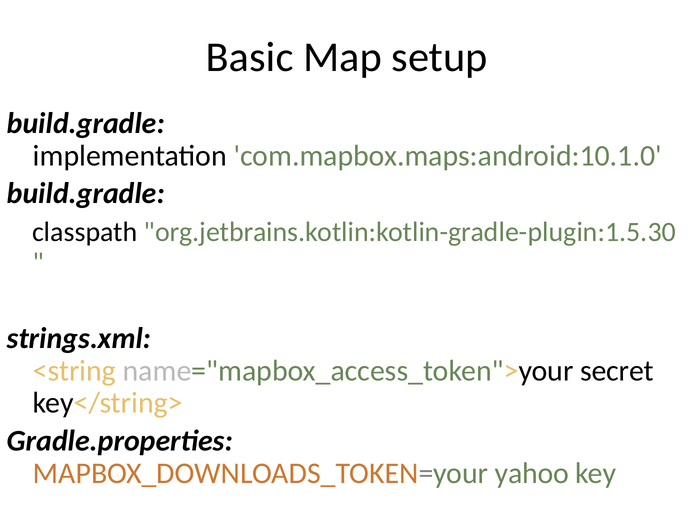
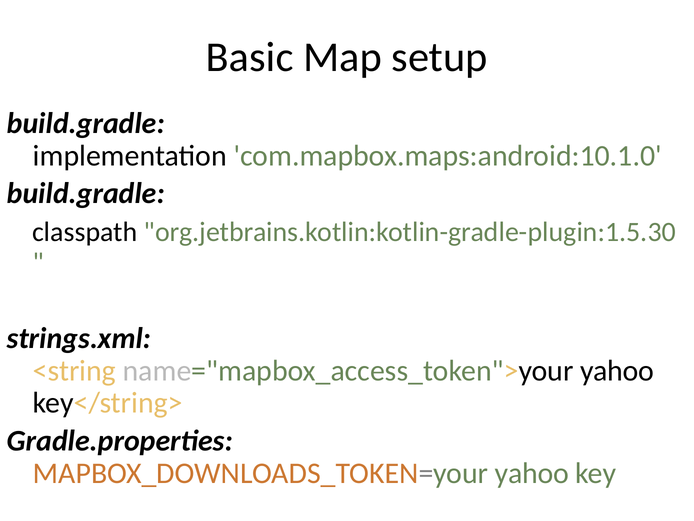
name="mapbox_access_token">your secret: secret -> yahoo
